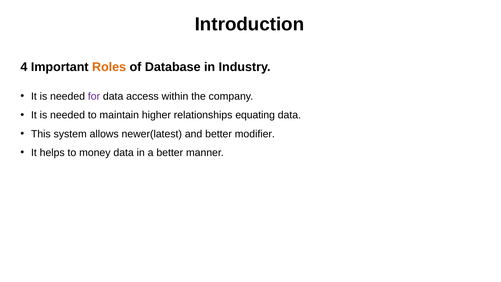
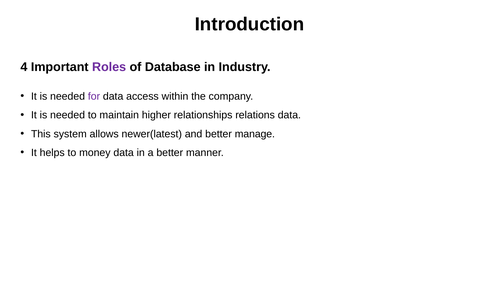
Roles colour: orange -> purple
equating: equating -> relations
modifier: modifier -> manage
